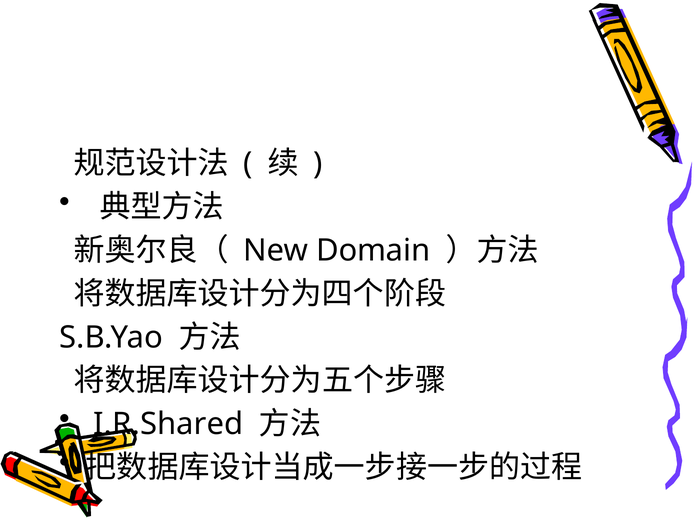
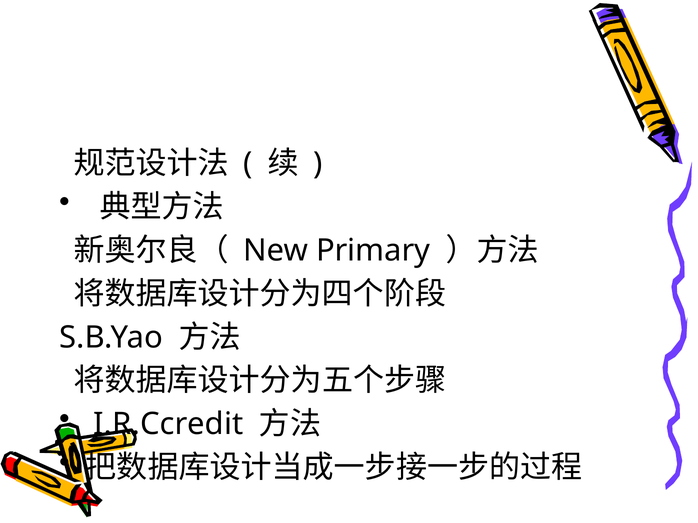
Domain: Domain -> Primary
I.R.Shared: I.R.Shared -> I.R.Ccredit
